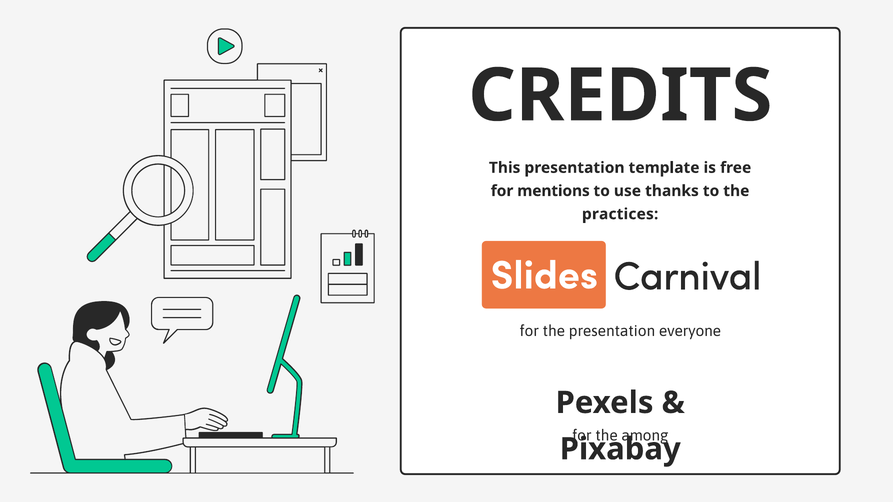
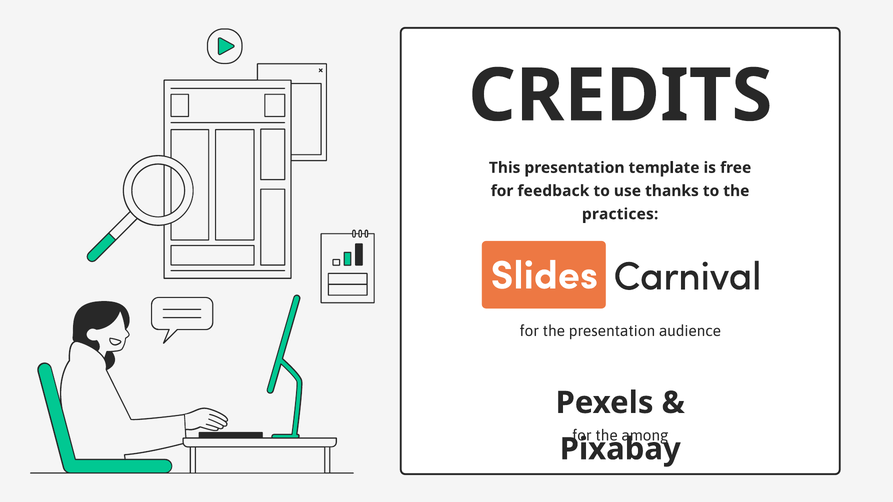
mentions: mentions -> feedback
everyone: everyone -> audience
